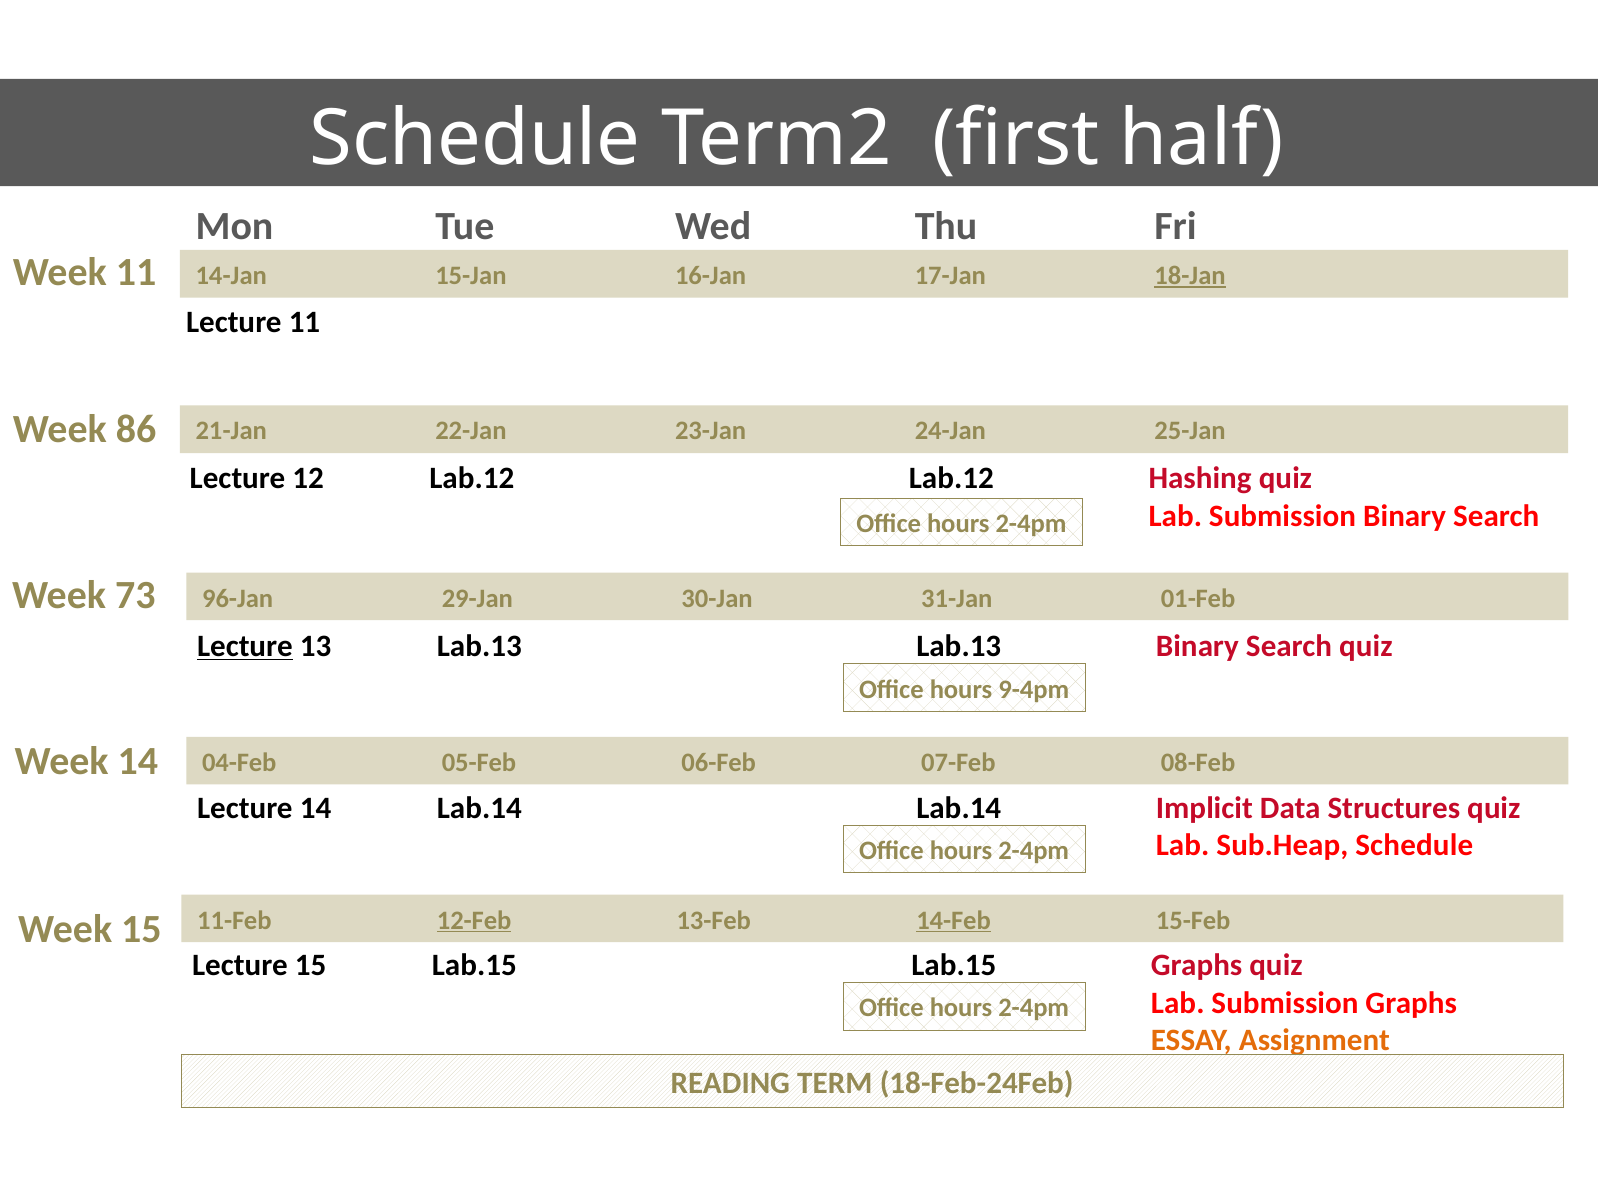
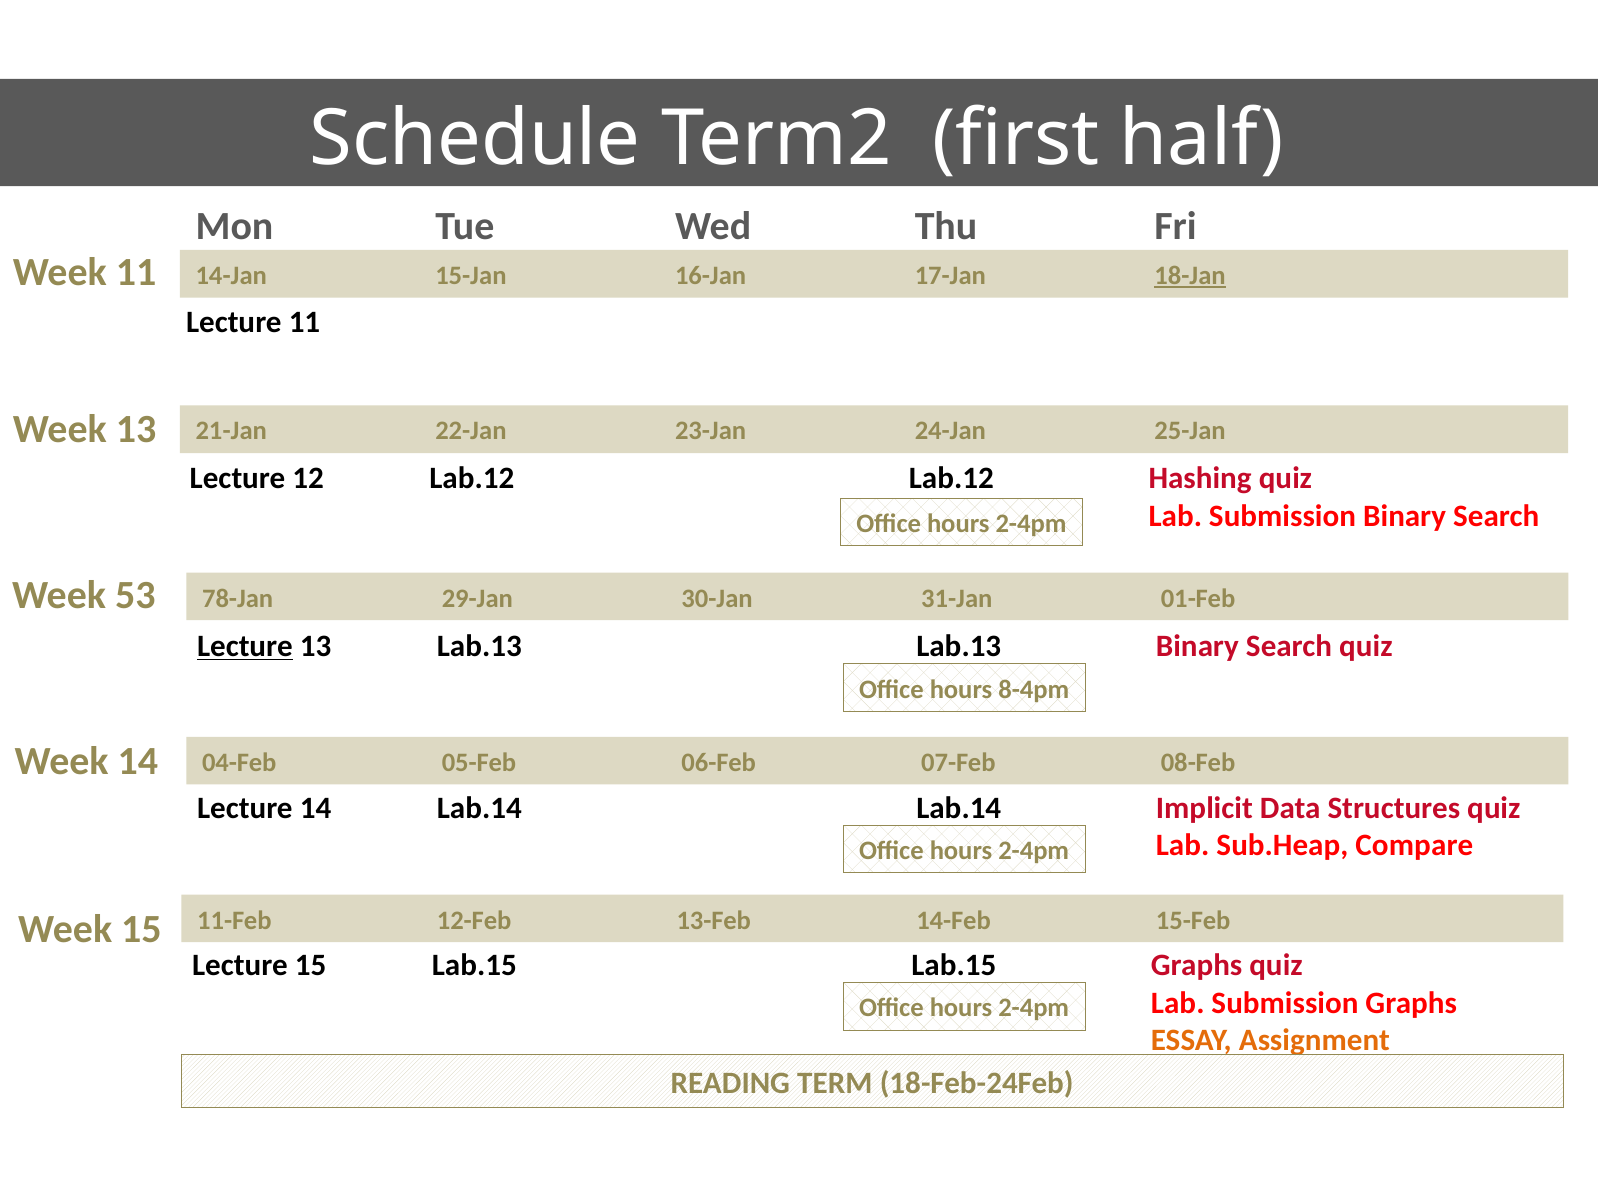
Week 86: 86 -> 13
73: 73 -> 53
96-Jan: 96-Jan -> 78-Jan
9-4pm: 9-4pm -> 8-4pm
Sub.Heap Schedule: Schedule -> Compare
12-Feb underline: present -> none
14-Feb underline: present -> none
